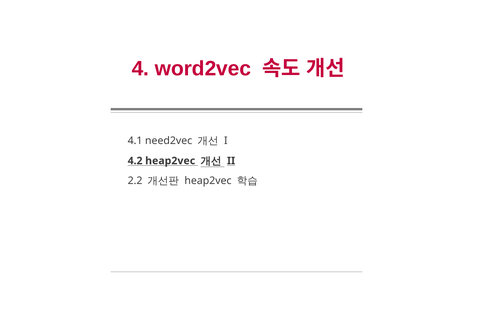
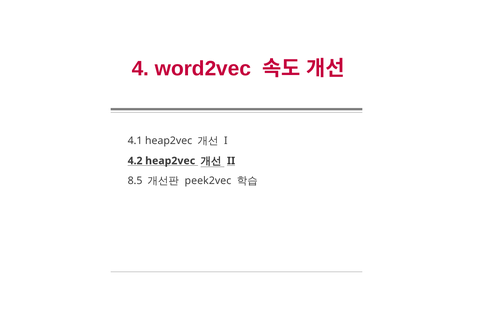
4.1 need2vec: need2vec -> heap2vec
2.2: 2.2 -> 8.5
heap2vec at (208, 181): heap2vec -> peek2vec
